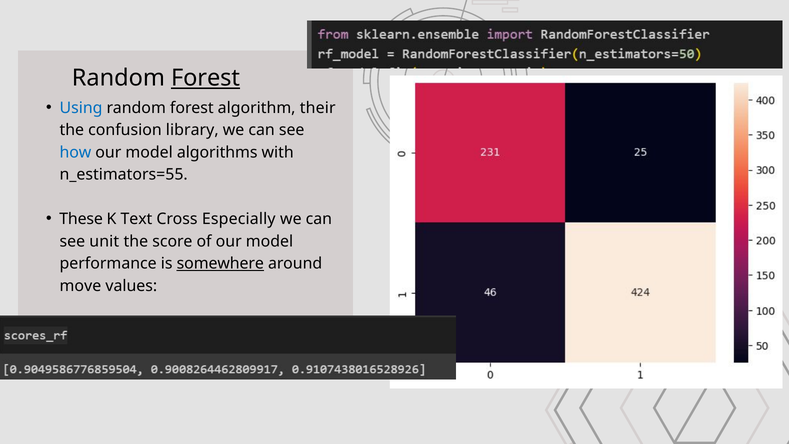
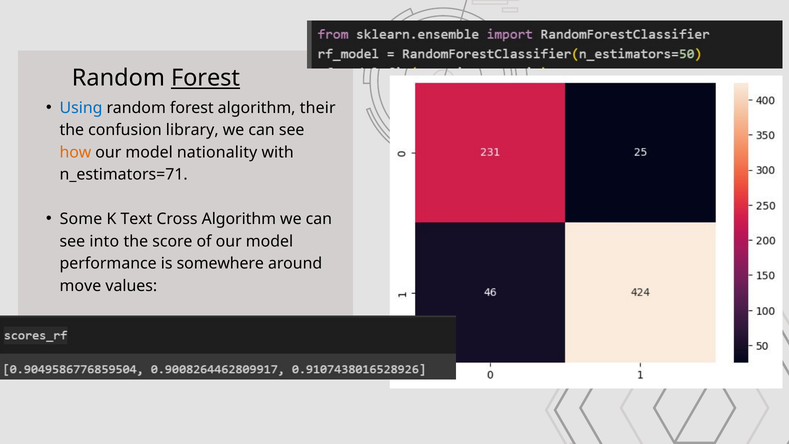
how colour: blue -> orange
algorithms: algorithms -> nationality
n_estimators=55: n_estimators=55 -> n_estimators=71
These: These -> Some
Cross Especially: Especially -> Algorithm
unit: unit -> into
somewhere underline: present -> none
